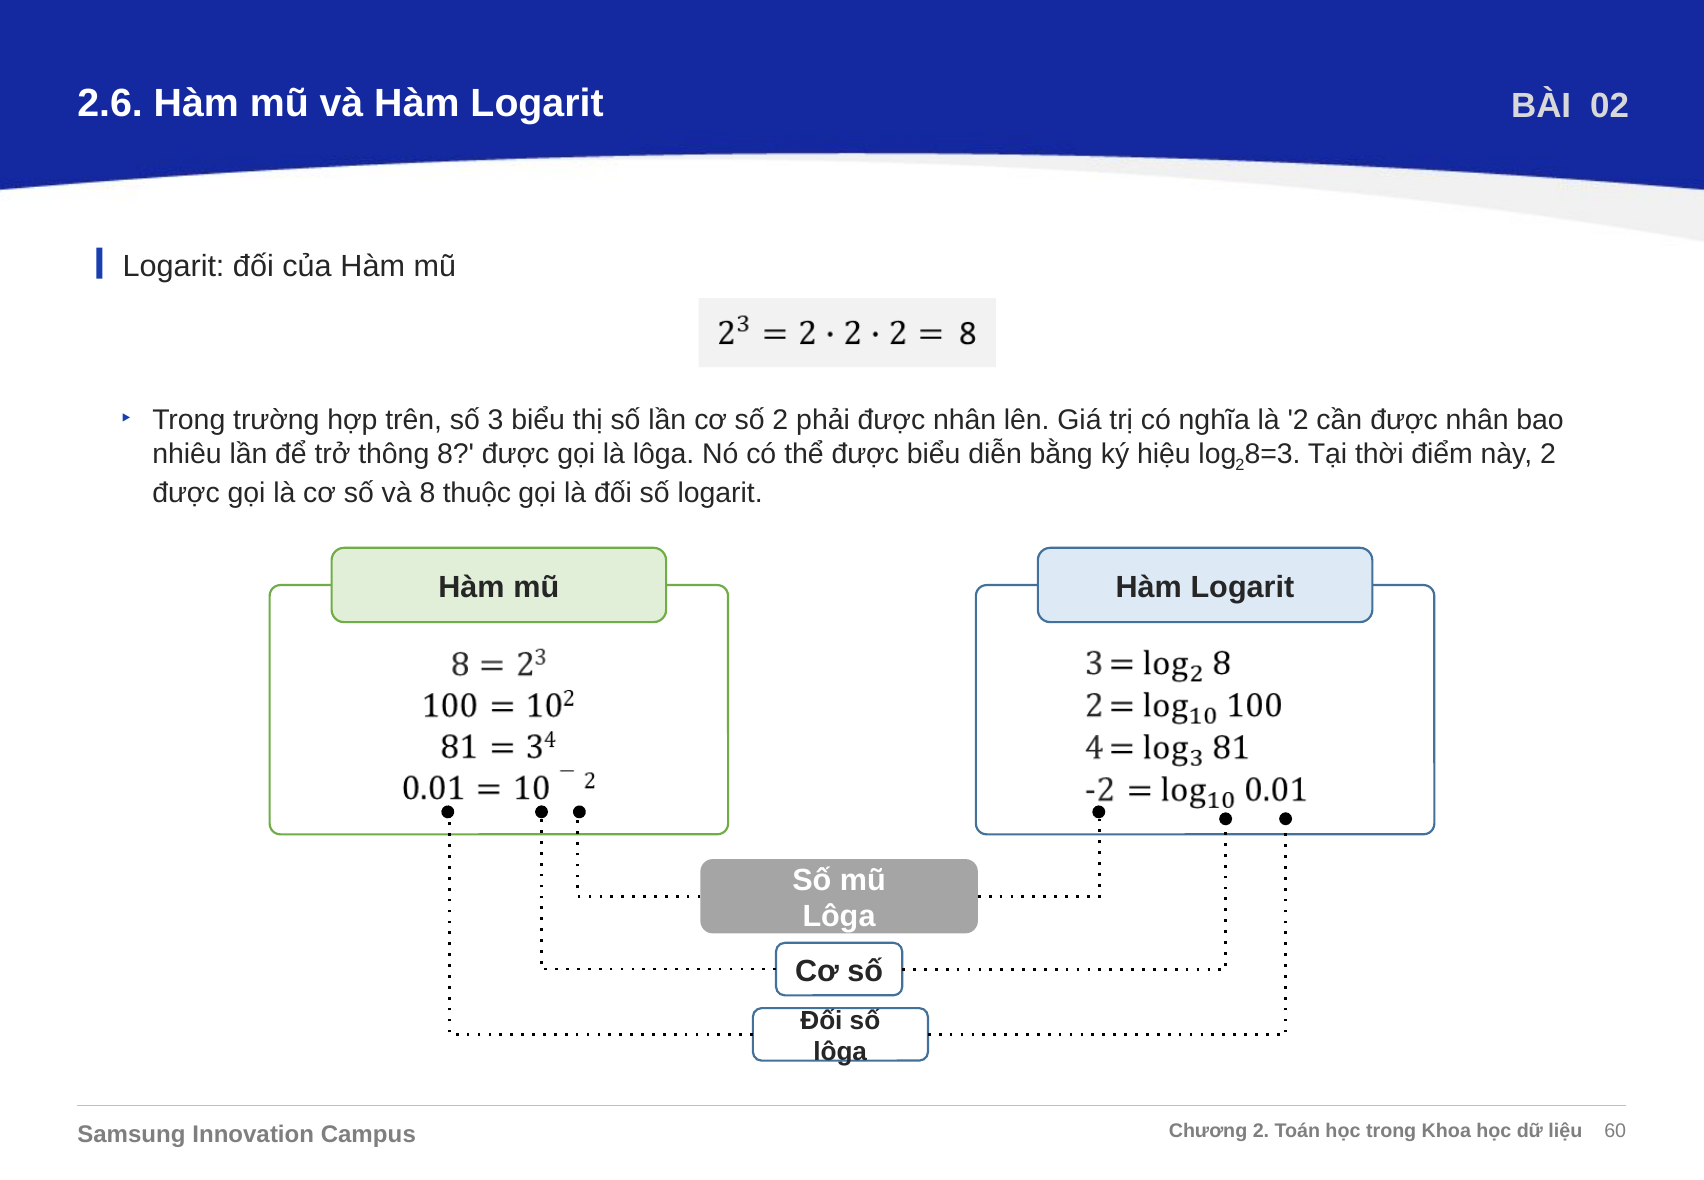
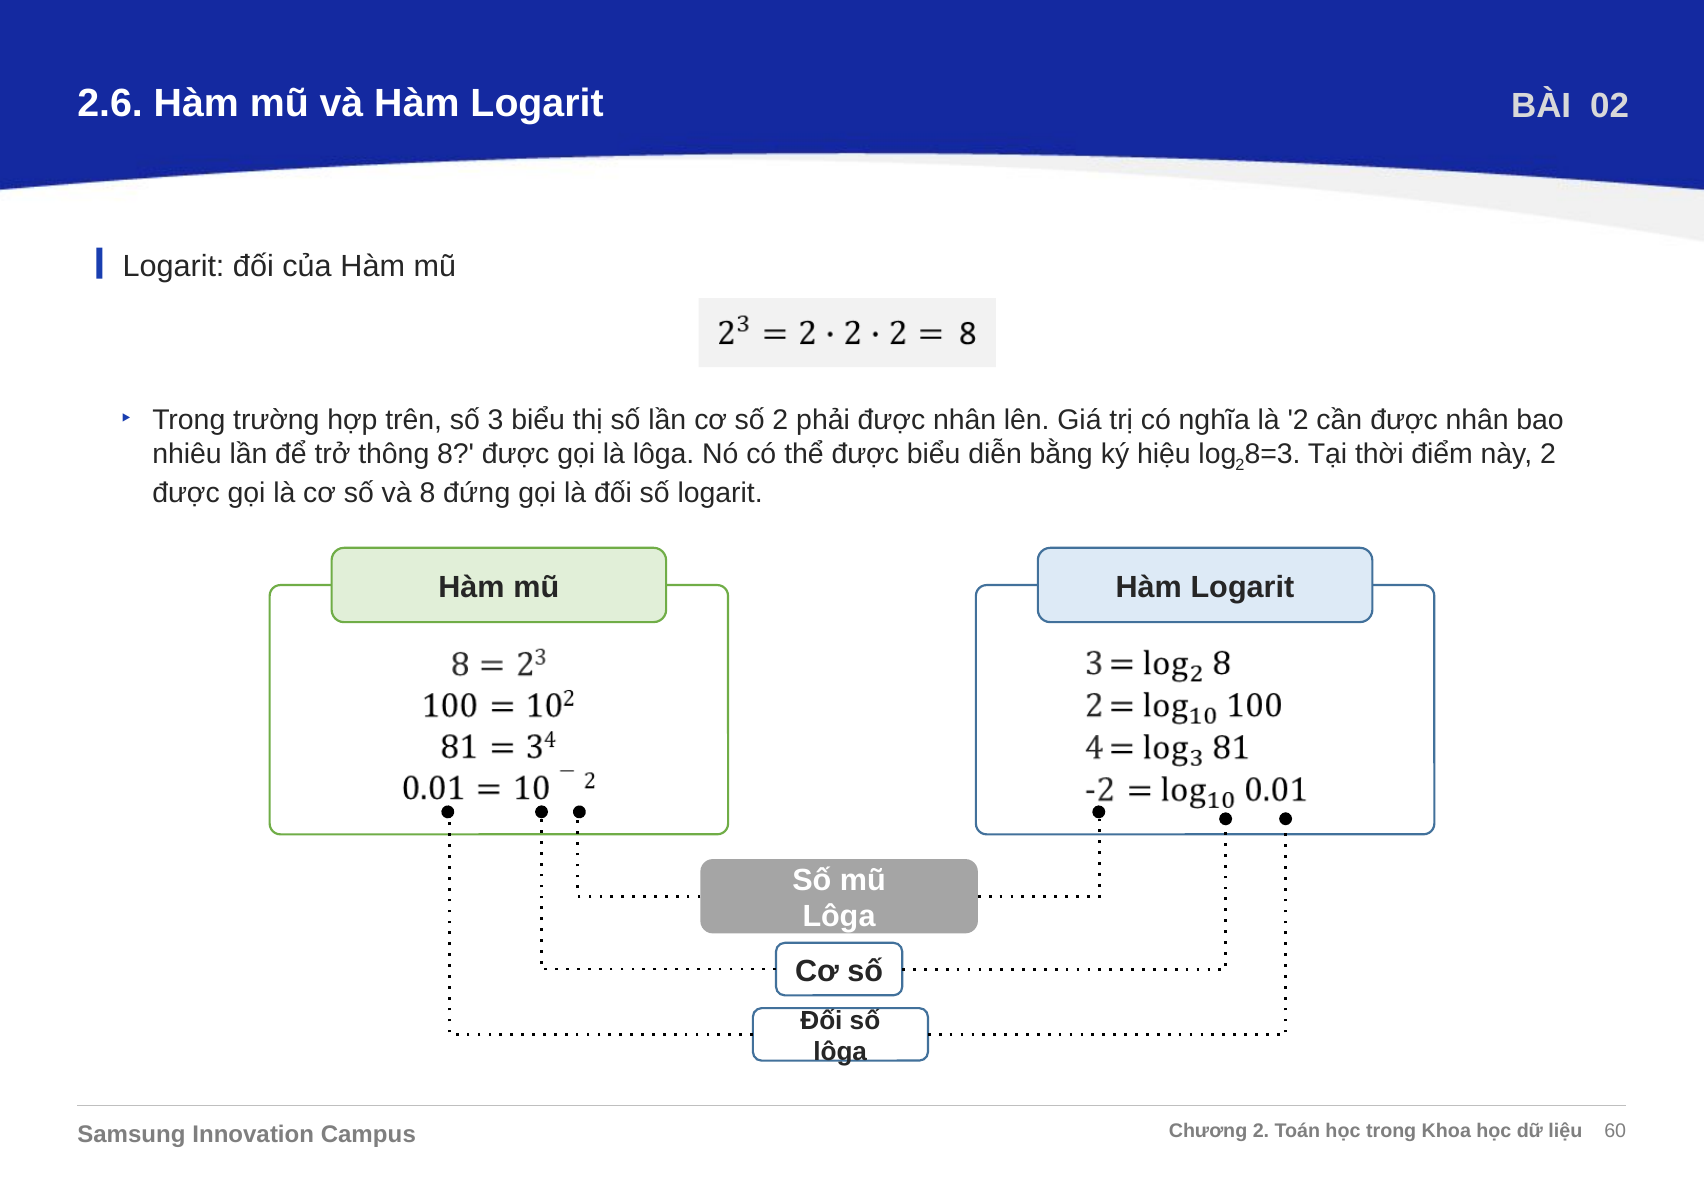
thuộc: thuộc -> đứng
